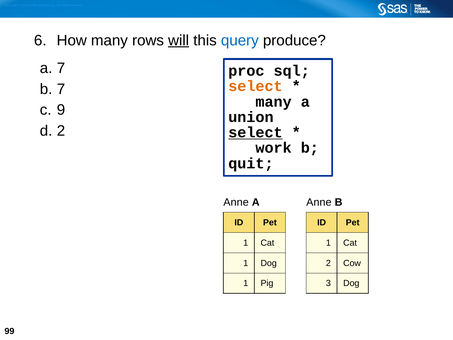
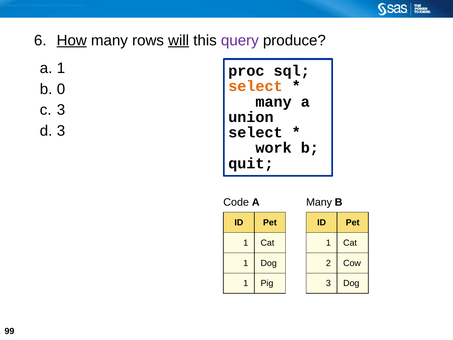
How underline: none -> present
query colour: blue -> purple
a 7: 7 -> 1
b 7: 7 -> 0
9 at (61, 110): 9 -> 3
2 at (61, 131): 2 -> 3
select at (255, 132) underline: present -> none
Anne at (236, 202): Anne -> Code
Anne at (319, 202): Anne -> Many
